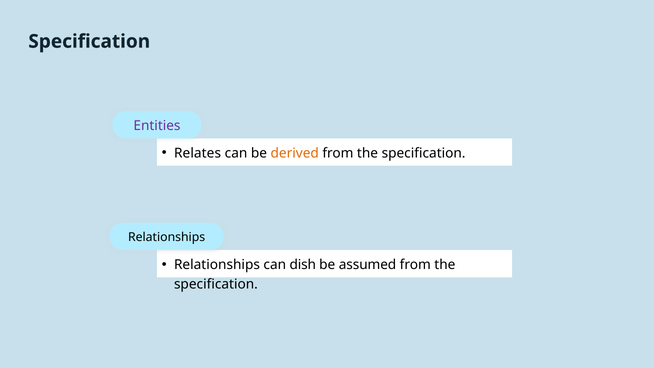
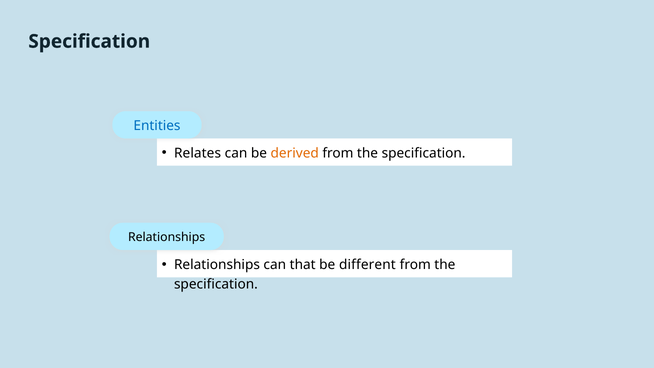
Entities colour: purple -> blue
dish: dish -> that
assumed: assumed -> different
